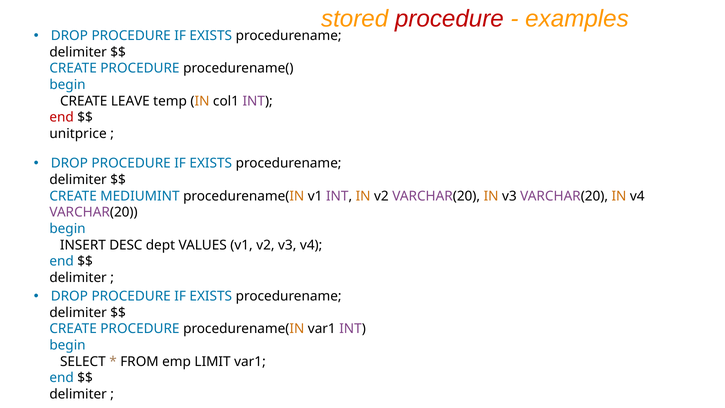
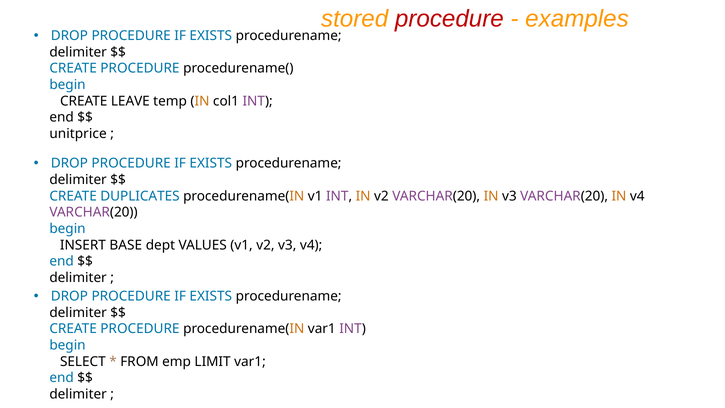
end at (62, 117) colour: red -> black
MEDIUMINT: MEDIUMINT -> DUPLICATES
DESC: DESC -> BASE
